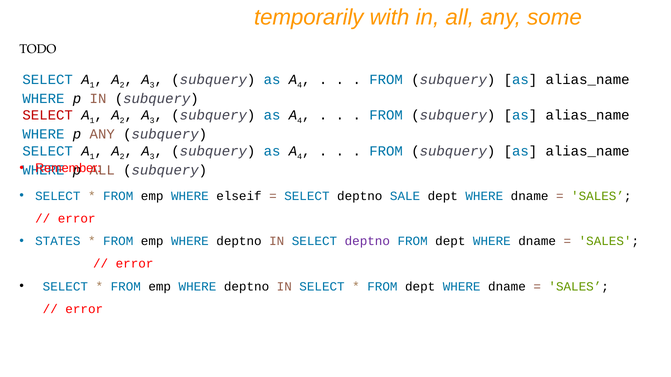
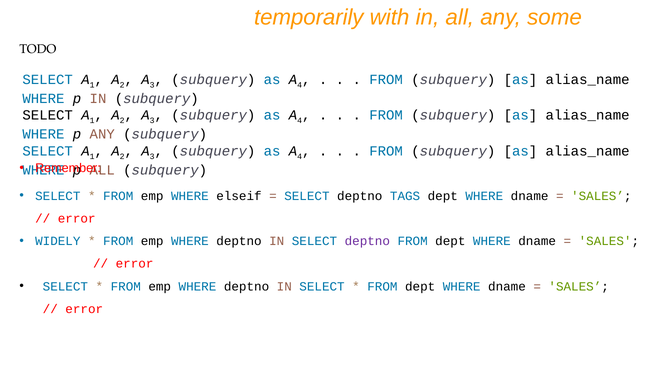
SELECT at (48, 115) colour: red -> black
SALE: SALE -> TAGS
STATES: STATES -> WIDELY
